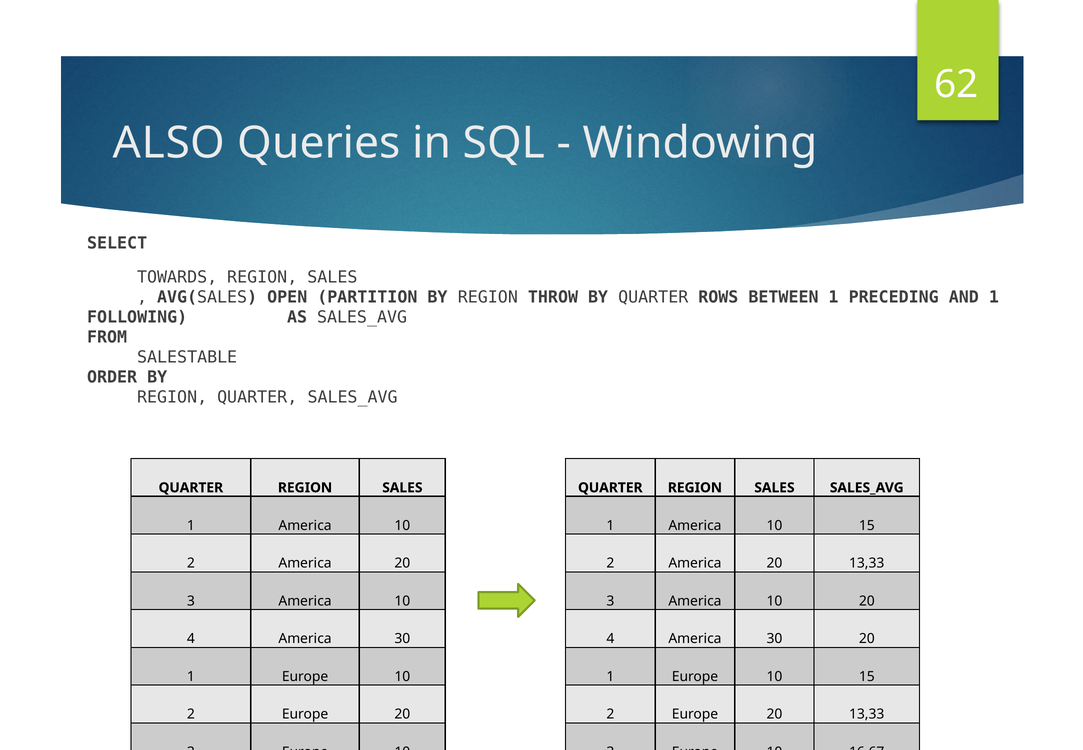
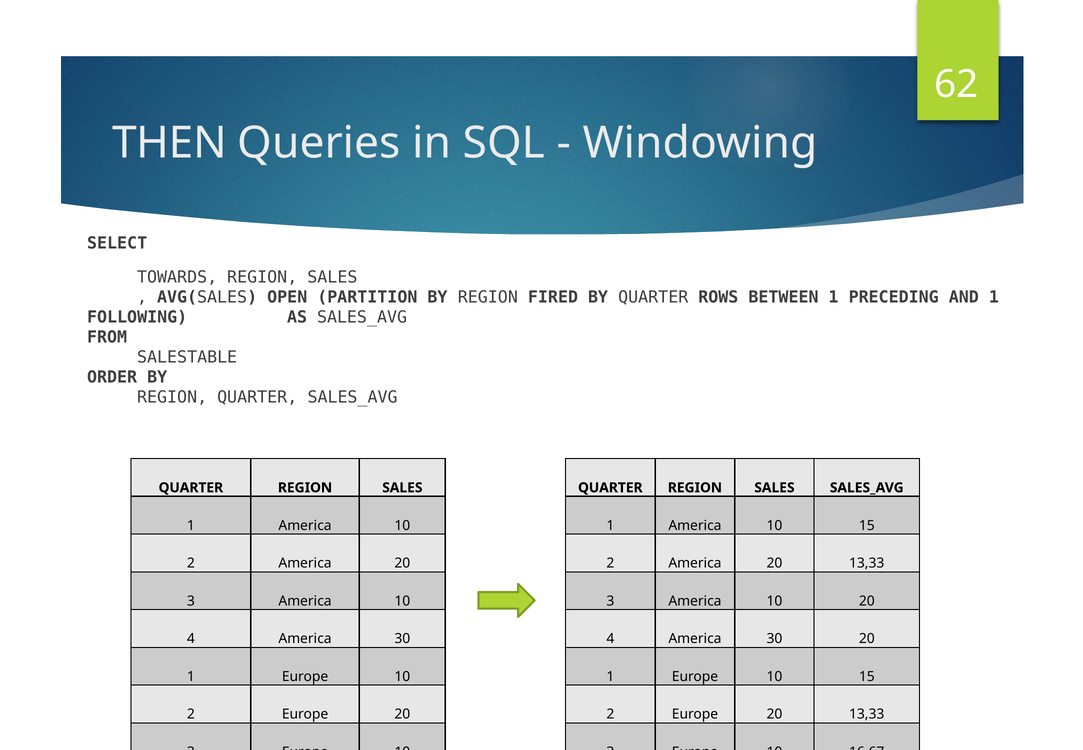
ALSO: ALSO -> THEN
THROW: THROW -> FIRED
